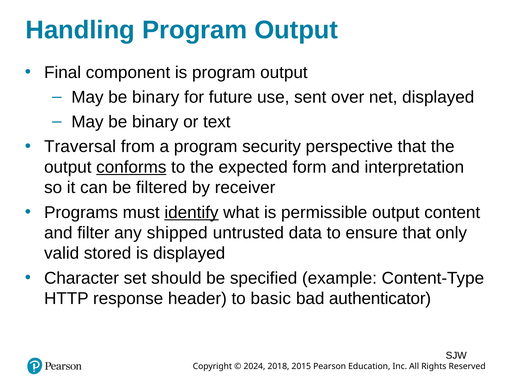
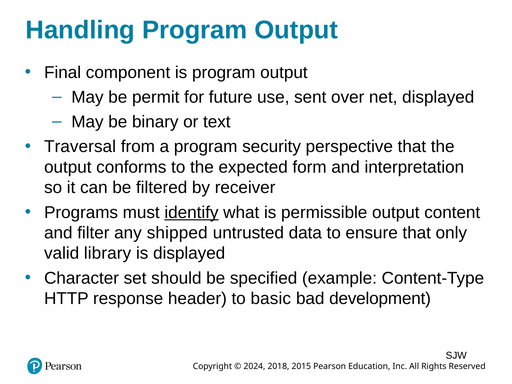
binary at (156, 97): binary -> permit
conforms underline: present -> none
stored: stored -> library
authenticator: authenticator -> development
